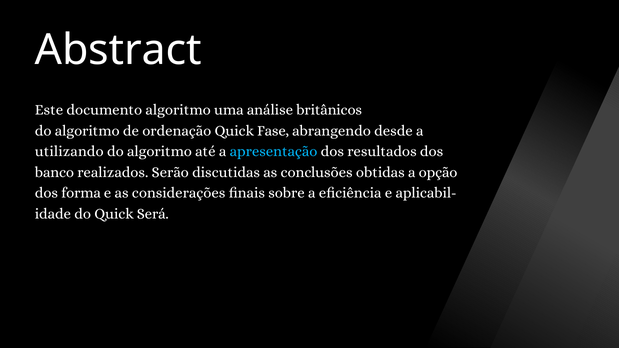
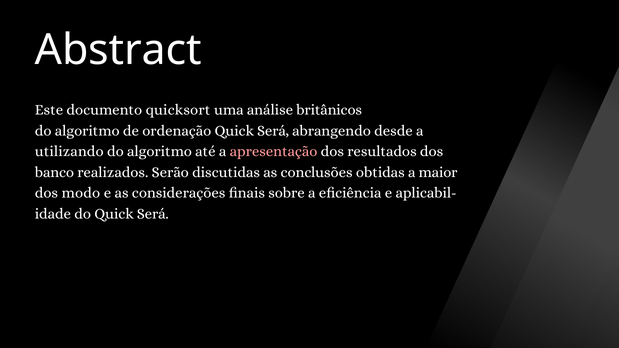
documento algoritmo: algoritmo -> quicksort
ordenação Quick Fase: Fase -> Será
apresentação colour: light blue -> pink
opção: opção -> maior
forma: forma -> modo
